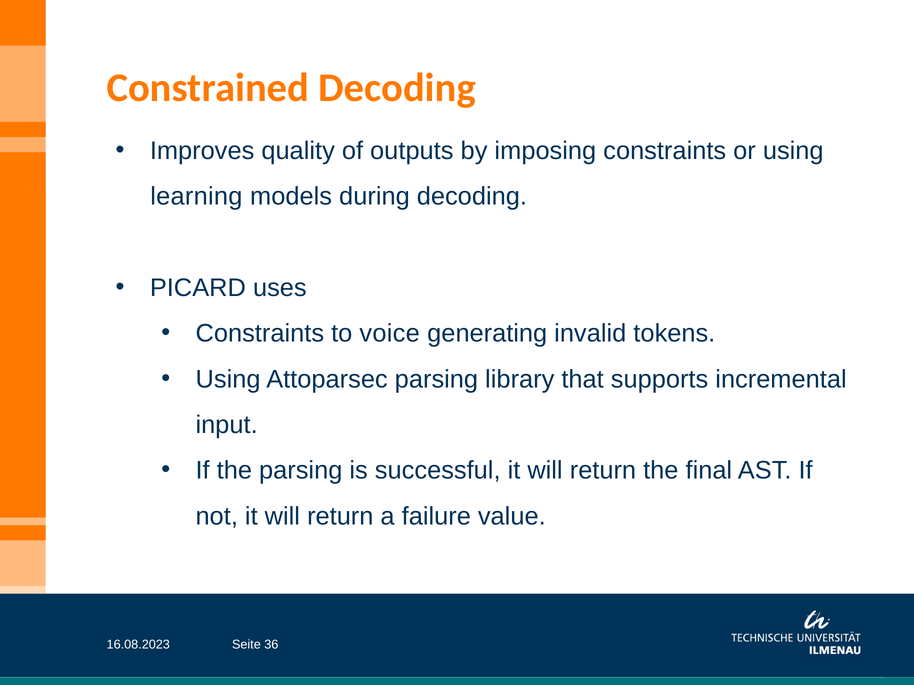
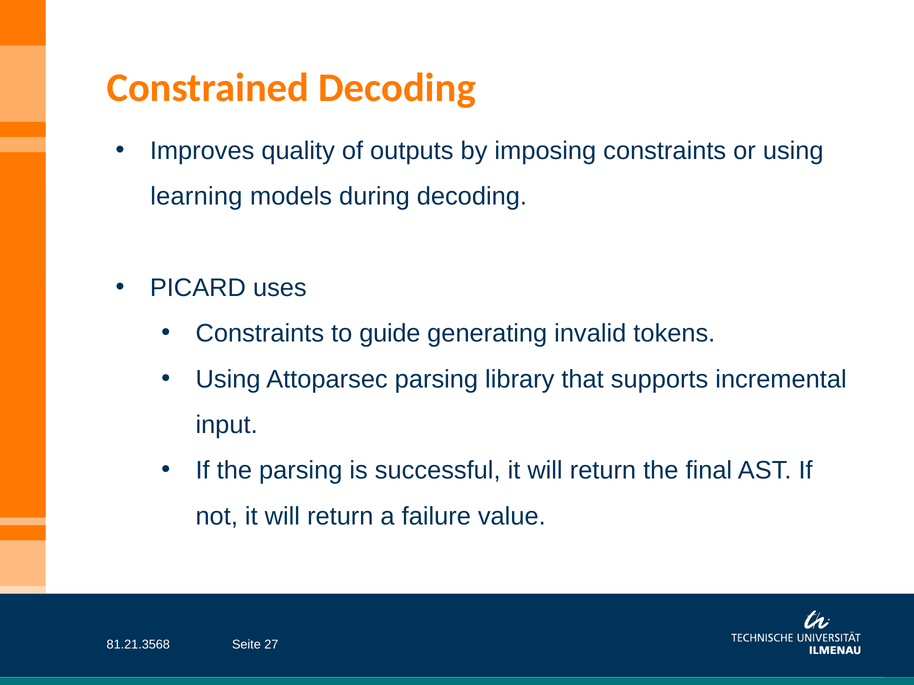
voice: voice -> guide
16.08.2023: 16.08.2023 -> 81.21.3568
36: 36 -> 27
